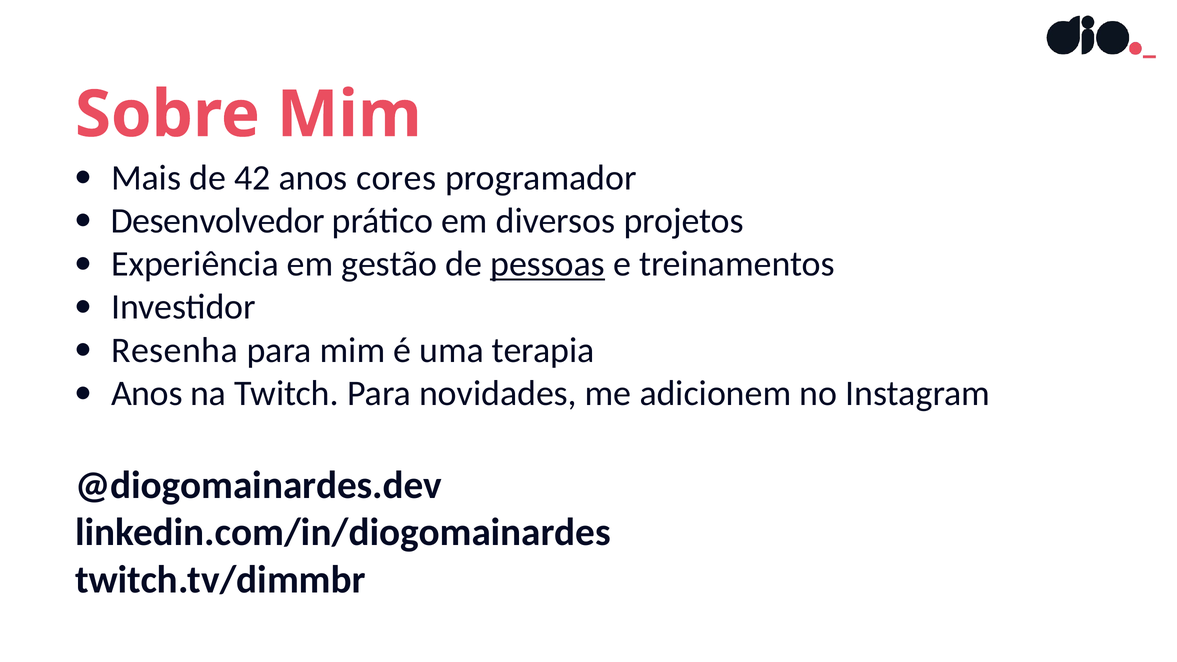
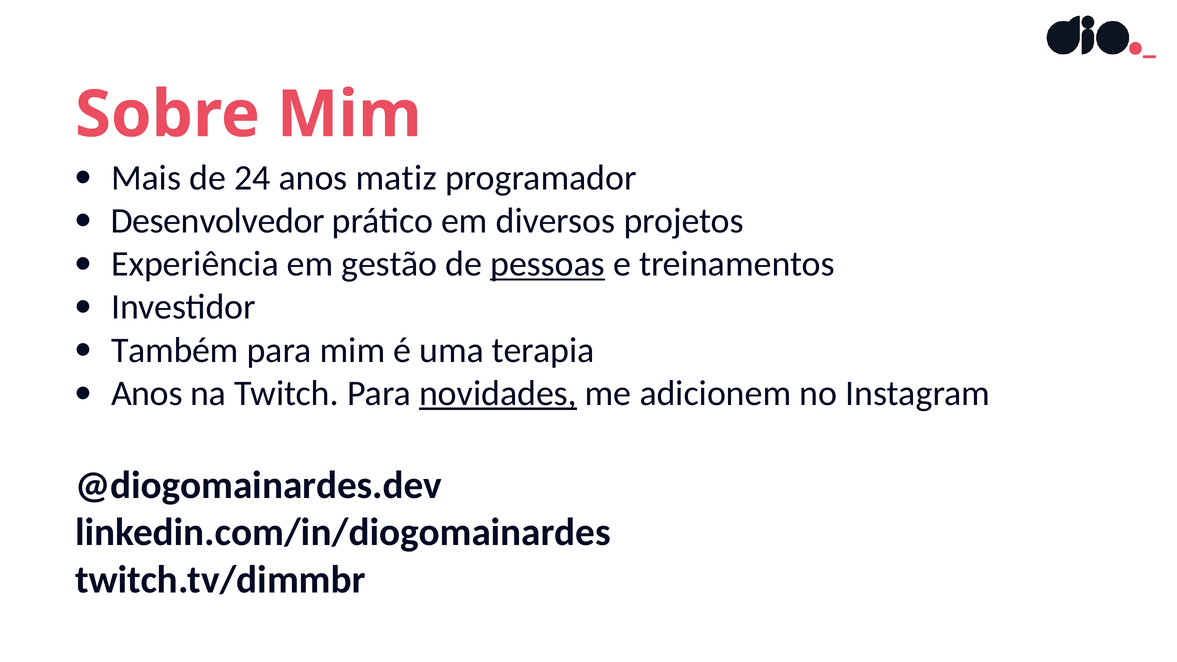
42: 42 -> 24
cores: cores -> matiz
Resenha: Resenha -> Também
novidades underline: none -> present
